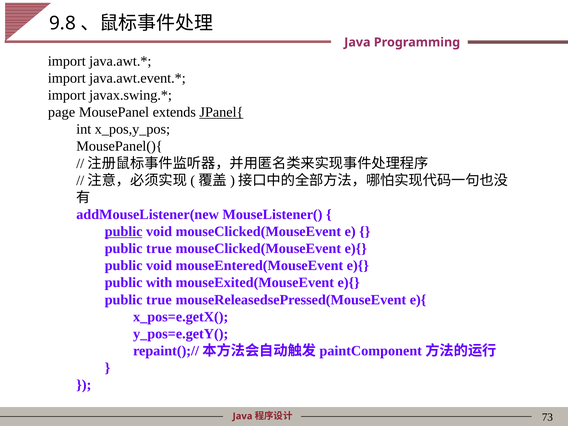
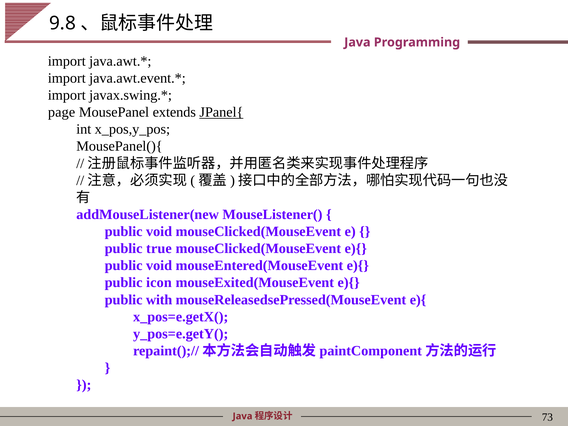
public at (124, 232) underline: present -> none
with: with -> icon
true at (159, 300): true -> with
